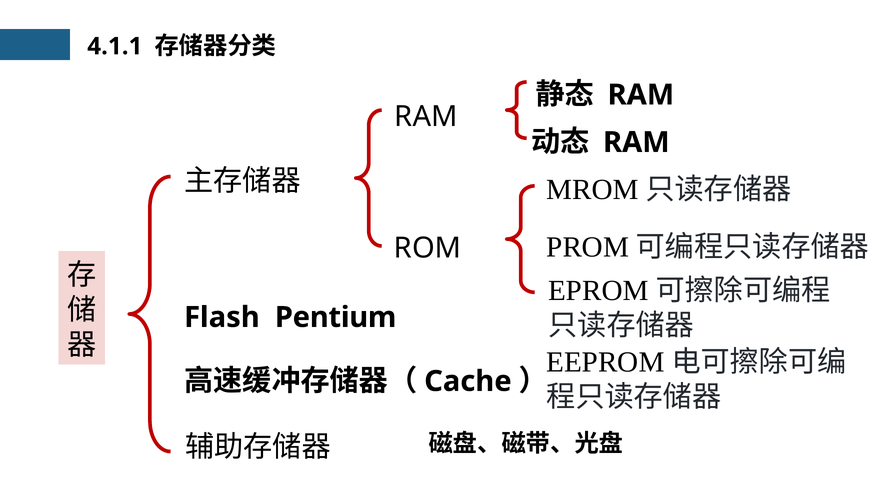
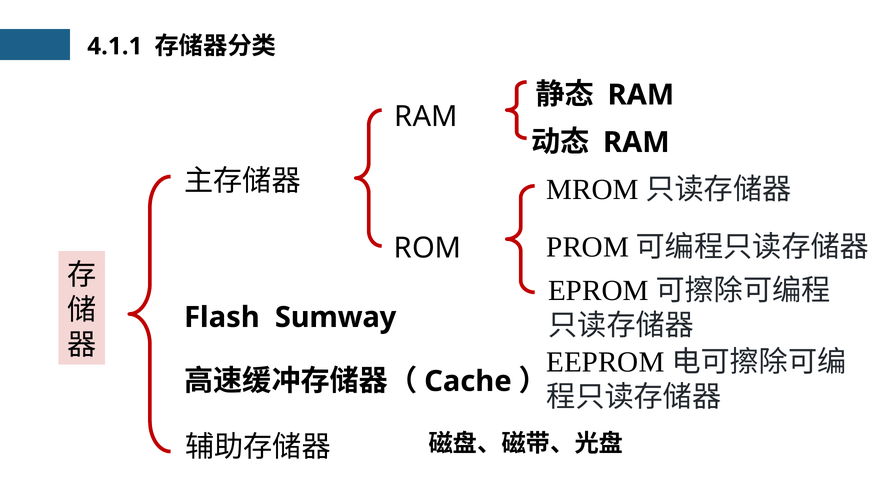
Pentium: Pentium -> Sumway
